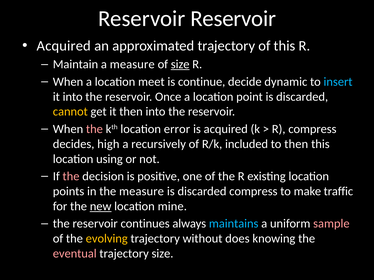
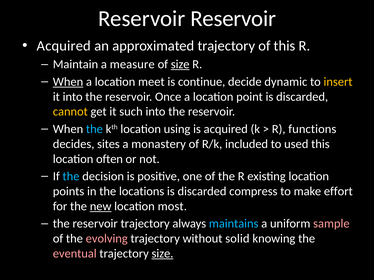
When at (68, 82) underline: none -> present
insert colour: light blue -> yellow
it then: then -> such
the at (94, 129) colour: pink -> light blue
error: error -> using
R compress: compress -> functions
high: high -> sites
recursively: recursively -> monastery
to then: then -> used
using: using -> often
the at (71, 177) colour: pink -> light blue
the measure: measure -> locations
traffic: traffic -> effort
mine: mine -> most
reservoir continues: continues -> trajectory
evolving colour: yellow -> pink
does: does -> solid
size at (163, 254) underline: none -> present
